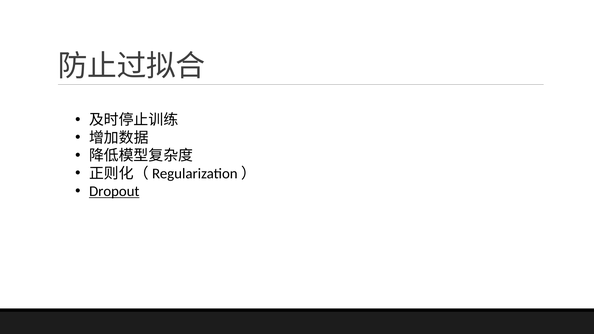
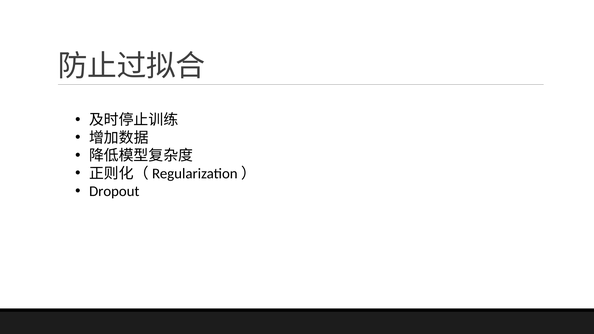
Dropout underline: present -> none
